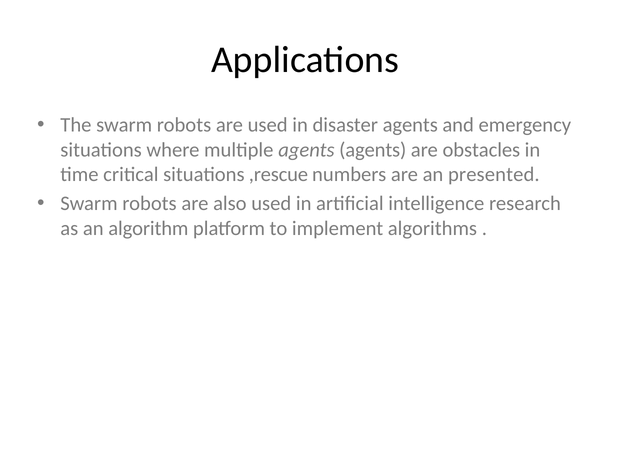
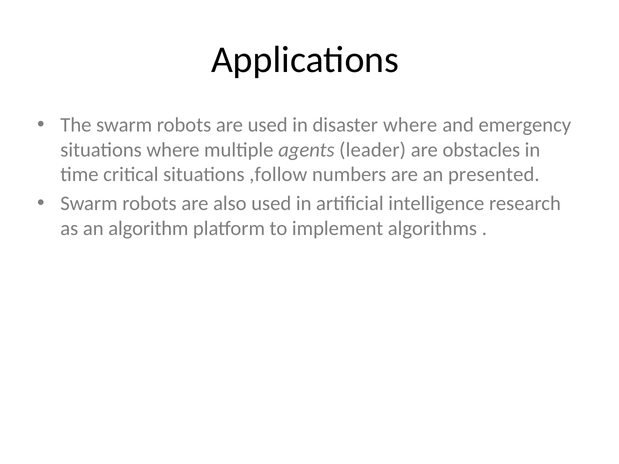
disaster agents: agents -> where
agents agents: agents -> leader
,rescue: ,rescue -> ,follow
